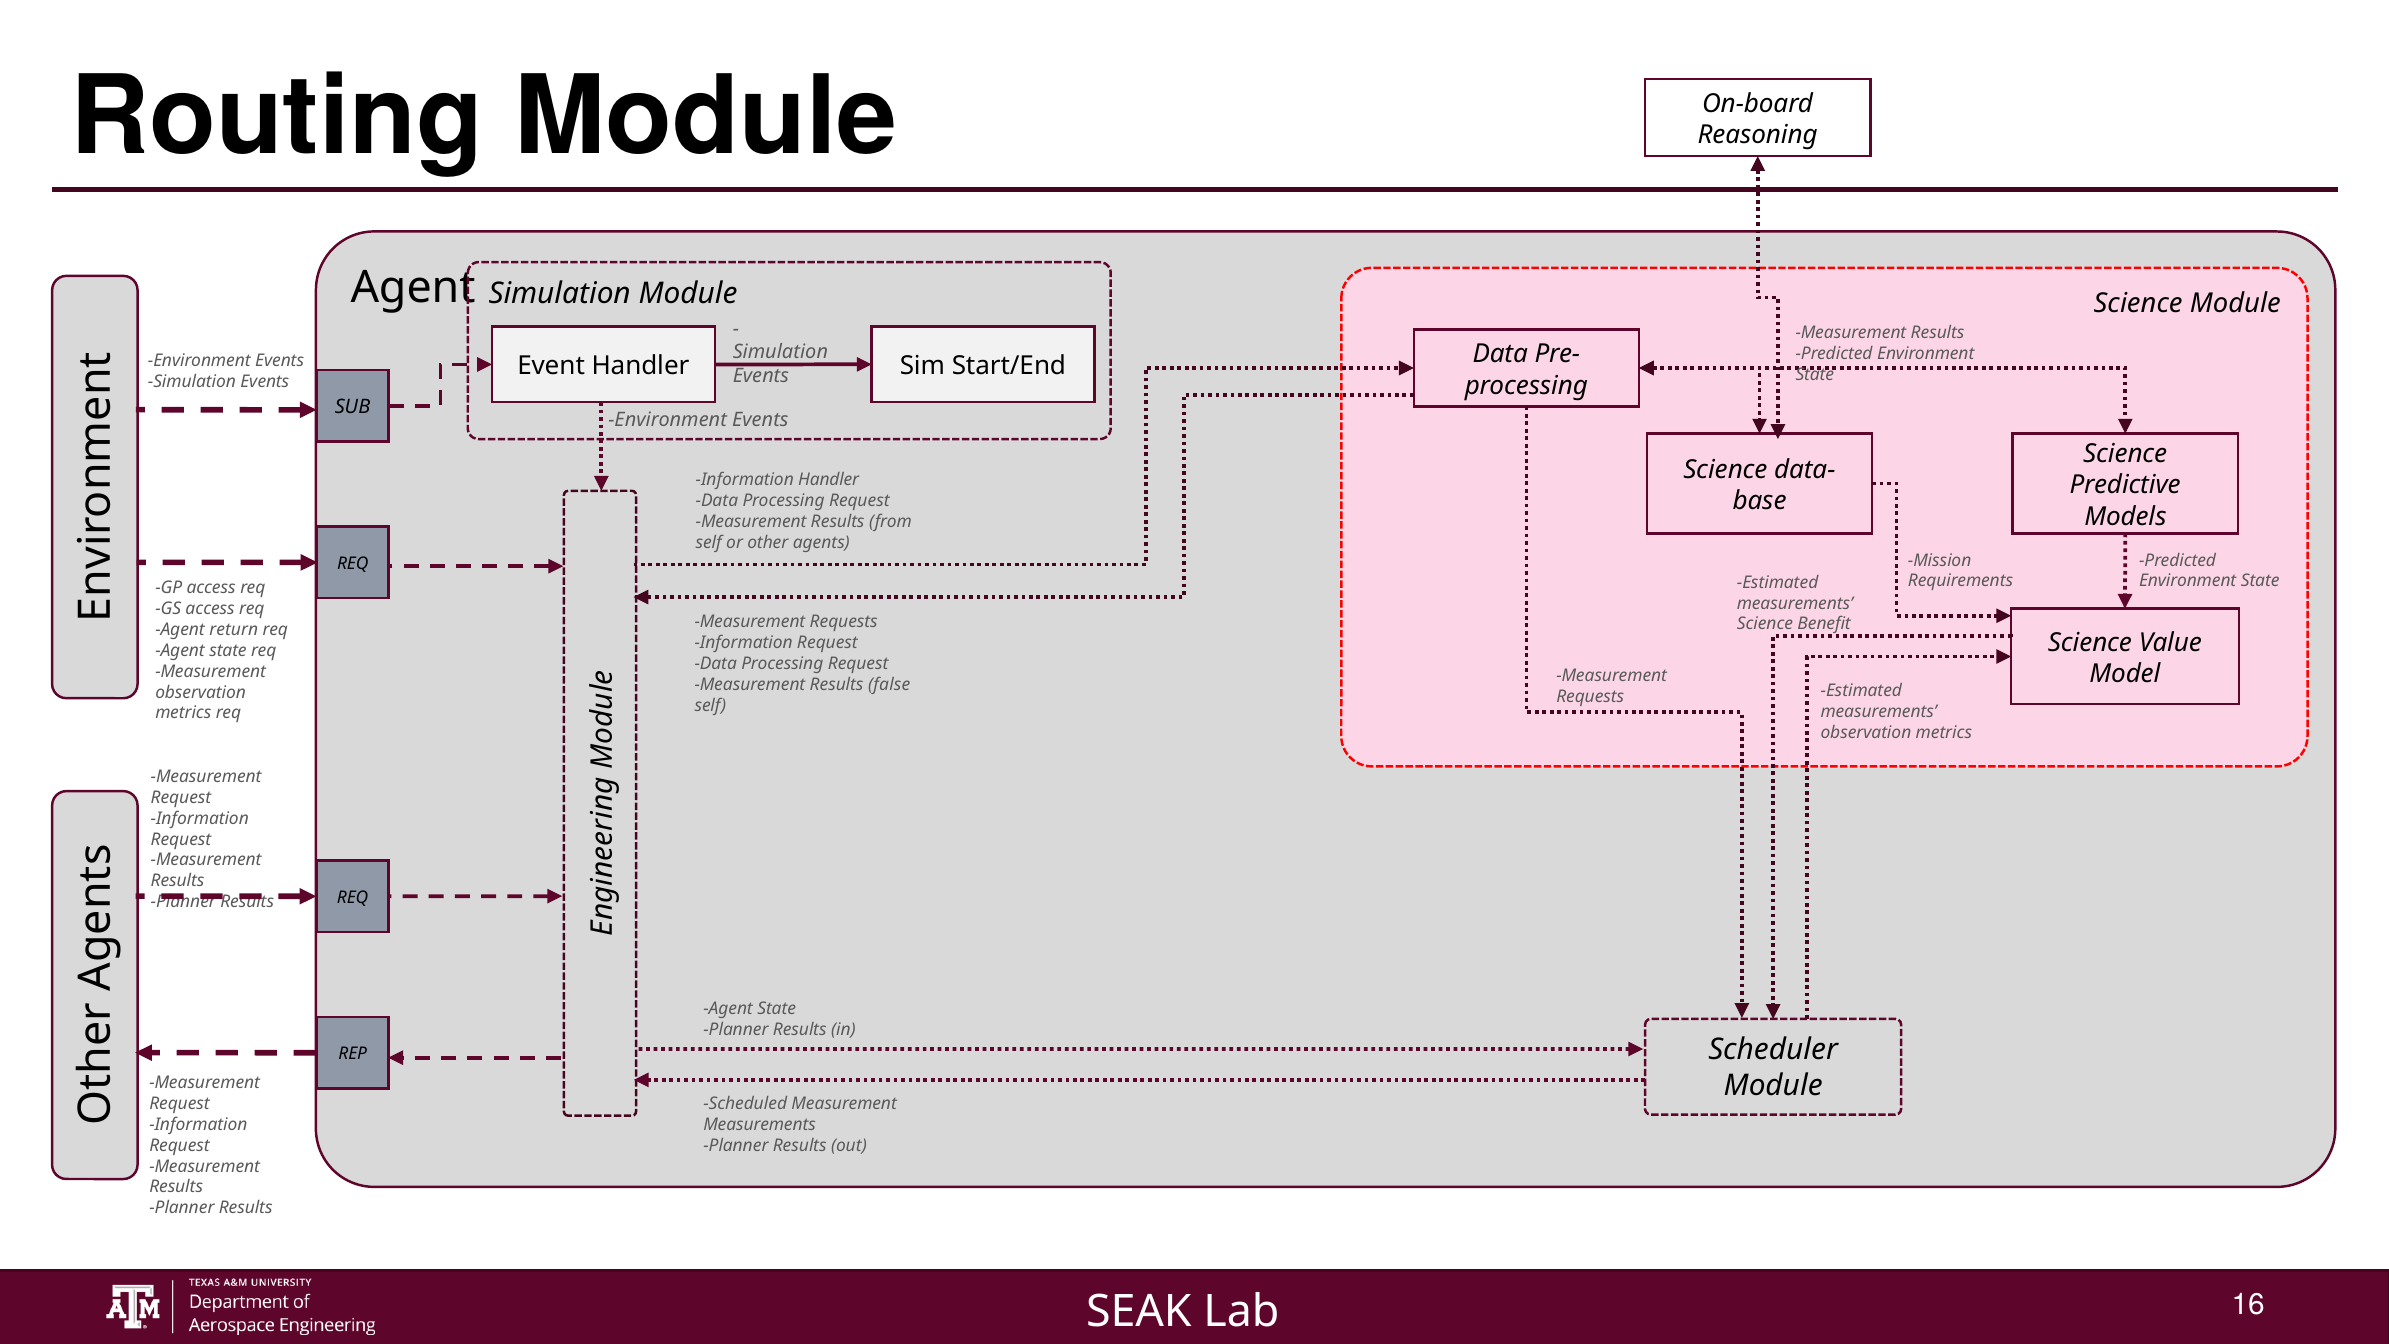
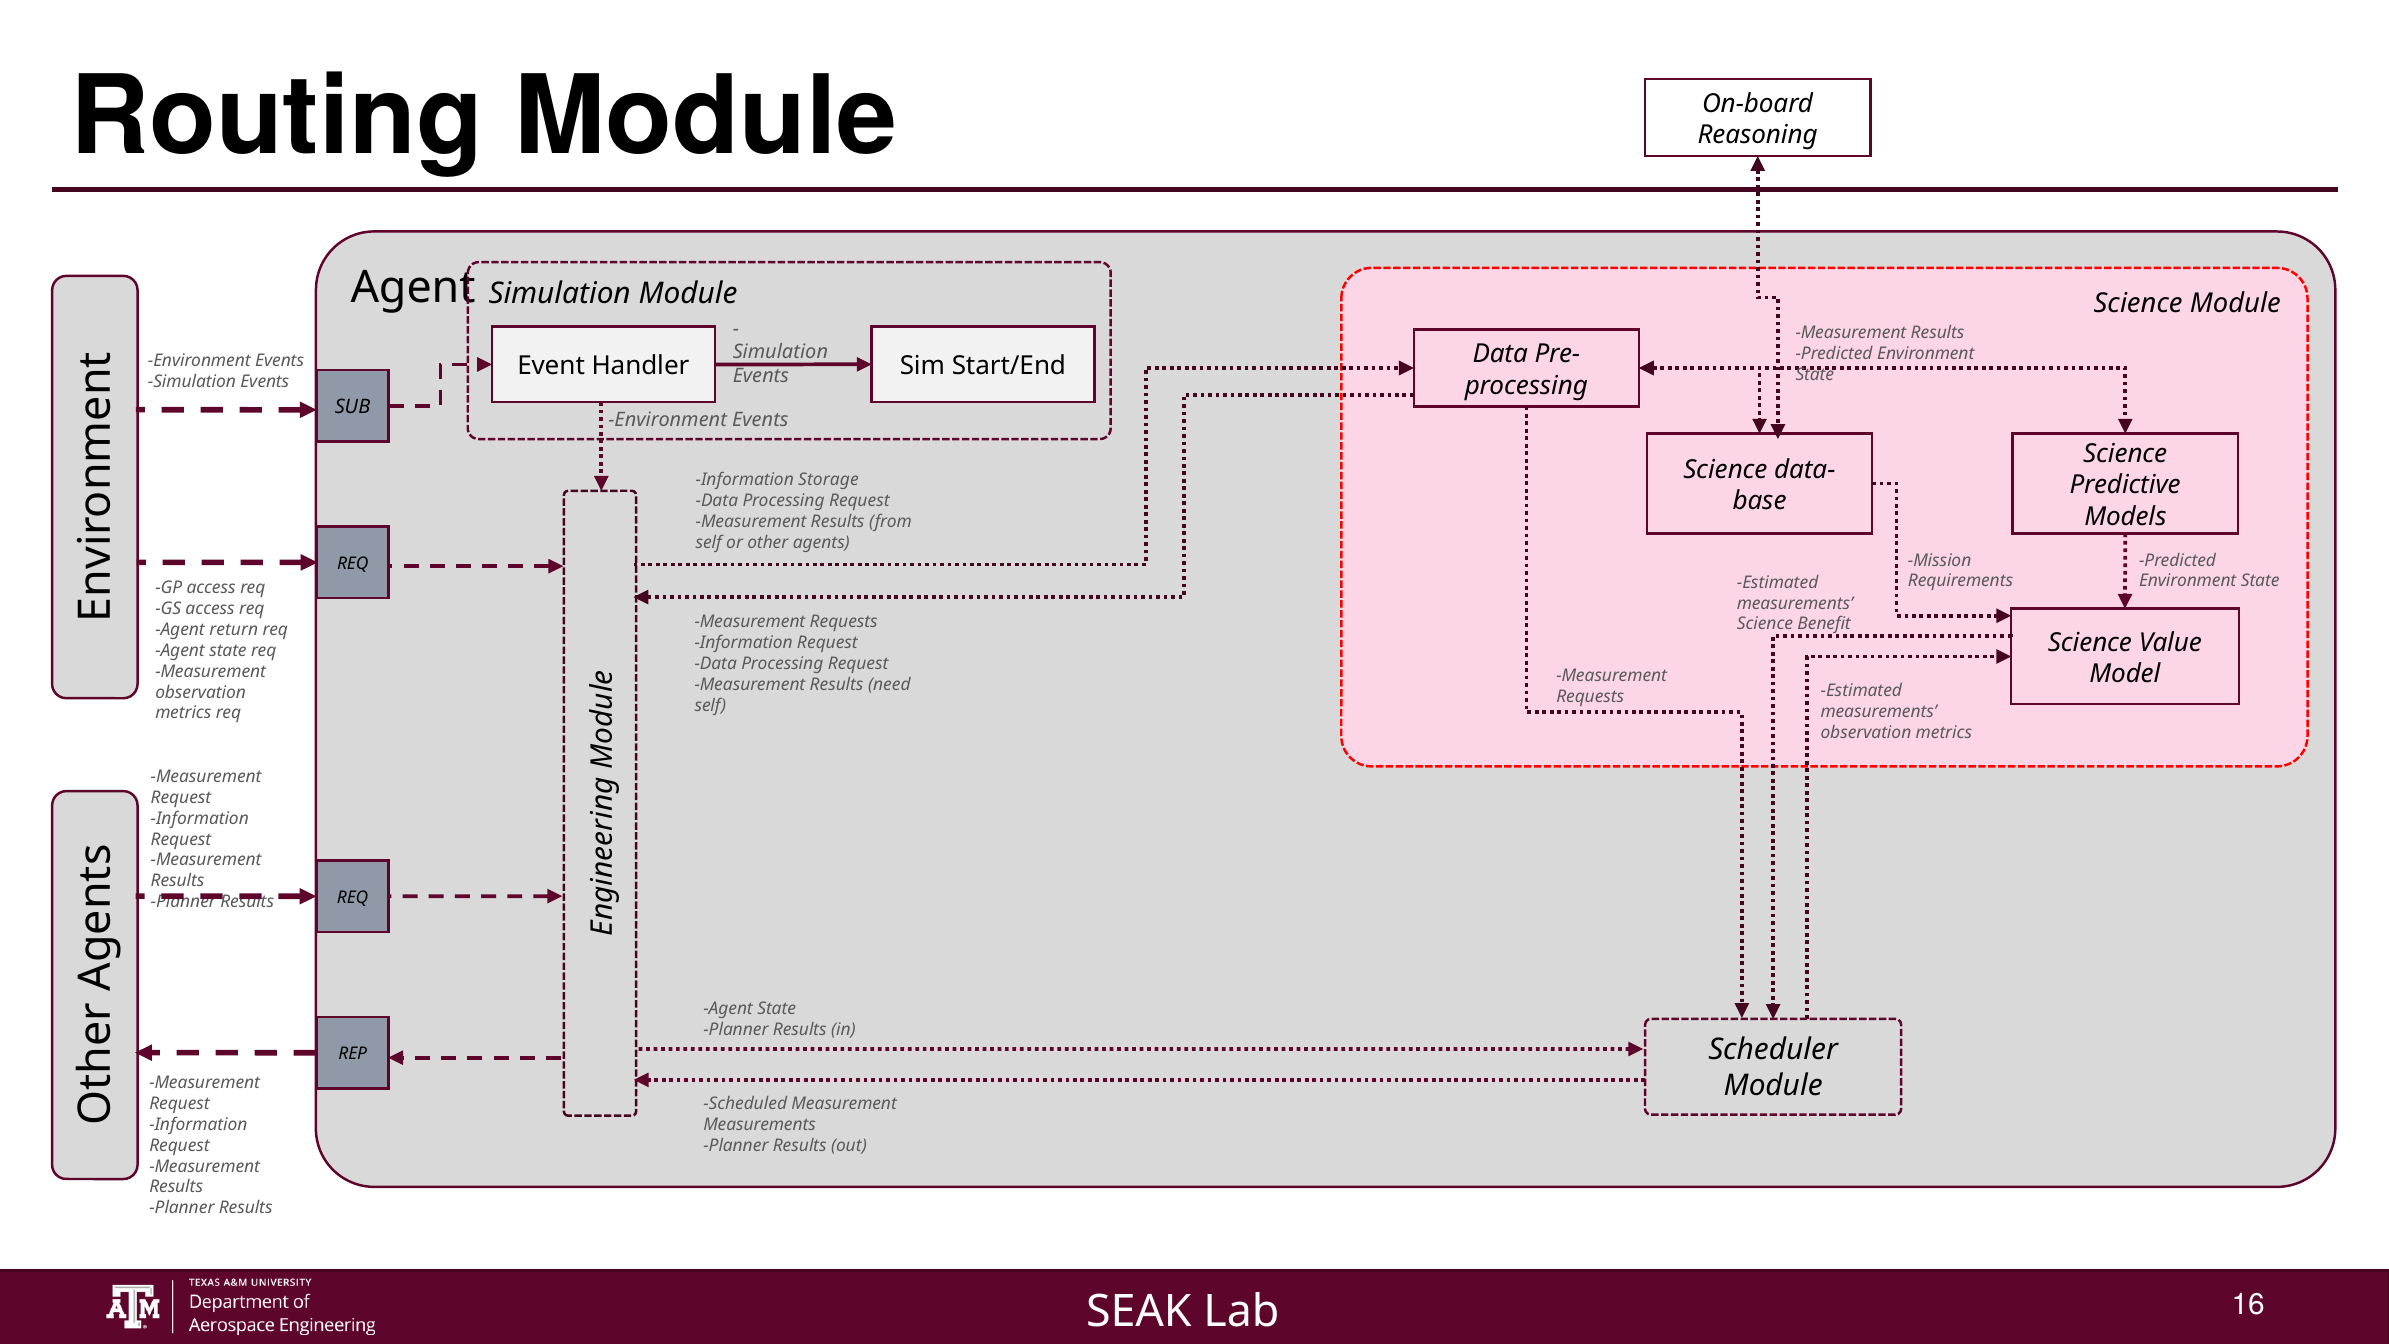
Information Handler: Handler -> Storage
false: false -> need
